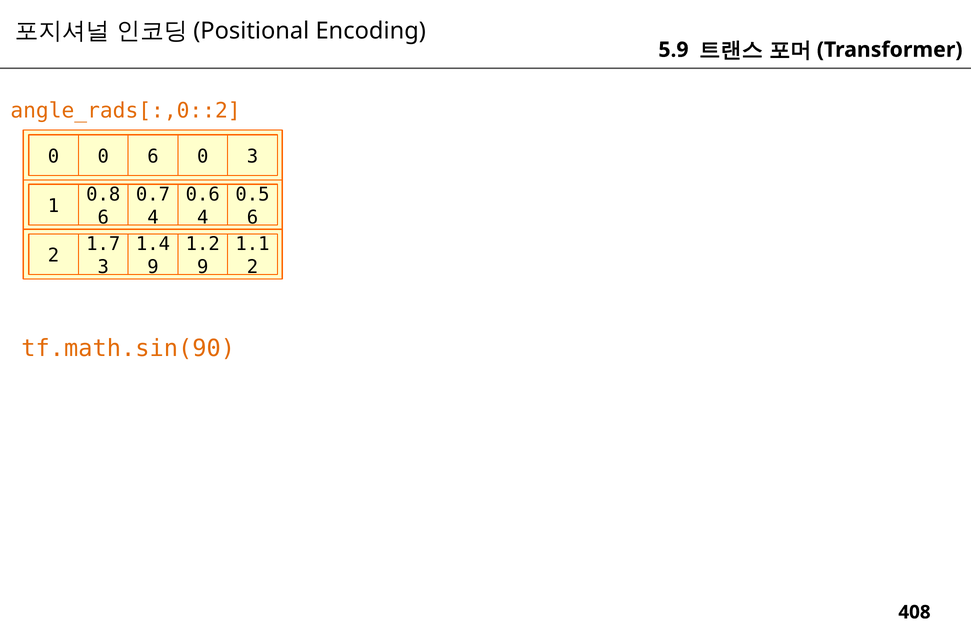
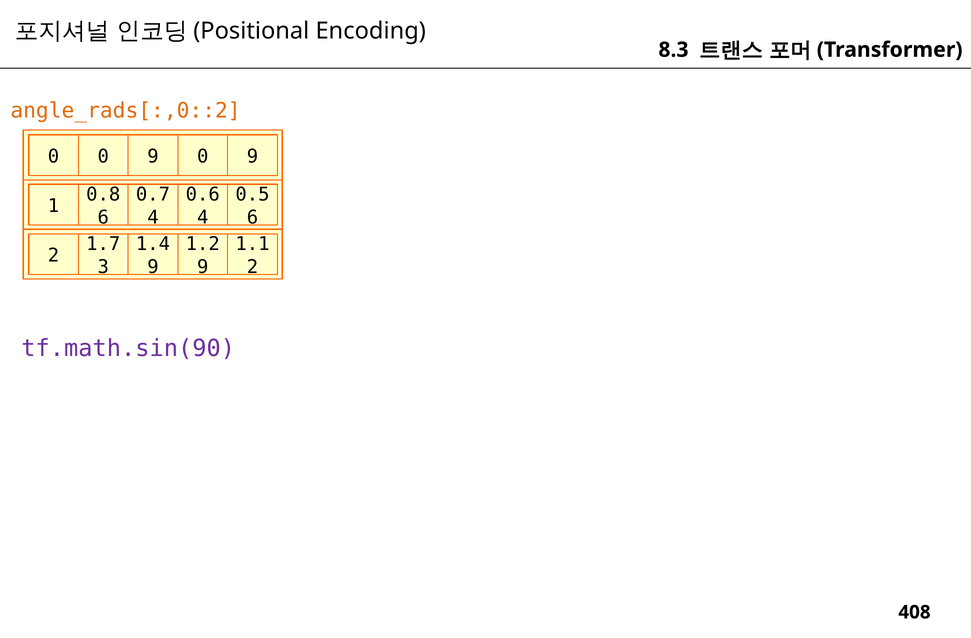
5.9: 5.9 -> 8.3
0 0 6: 6 -> 9
3 at (253, 156): 3 -> 9
tf.math.sin(90 colour: orange -> purple
